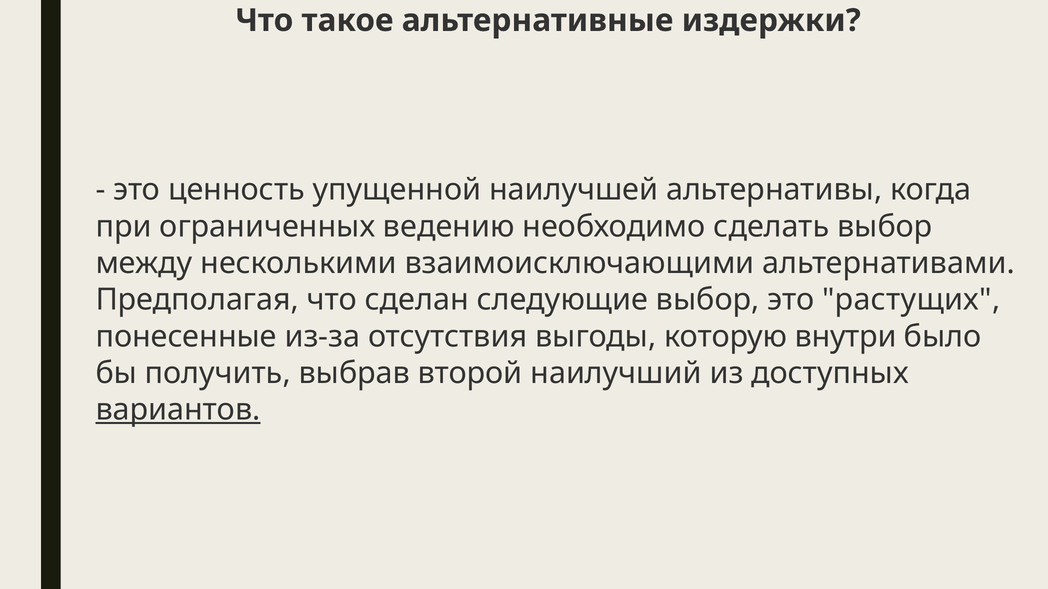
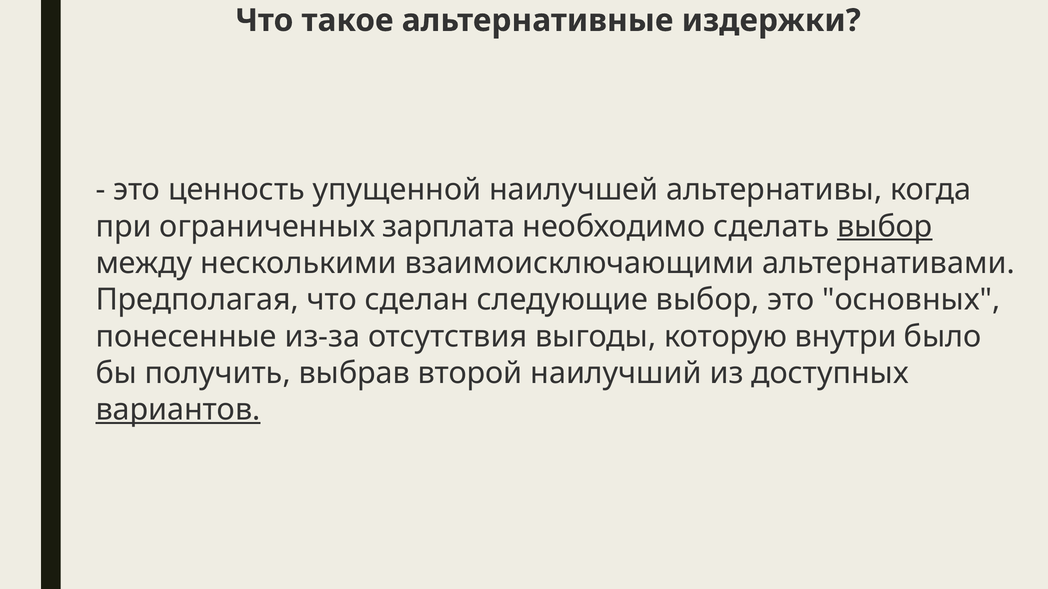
ведению: ведению -> зарплата
выбор at (885, 227) underline: none -> present
растущих: растущих -> основных
